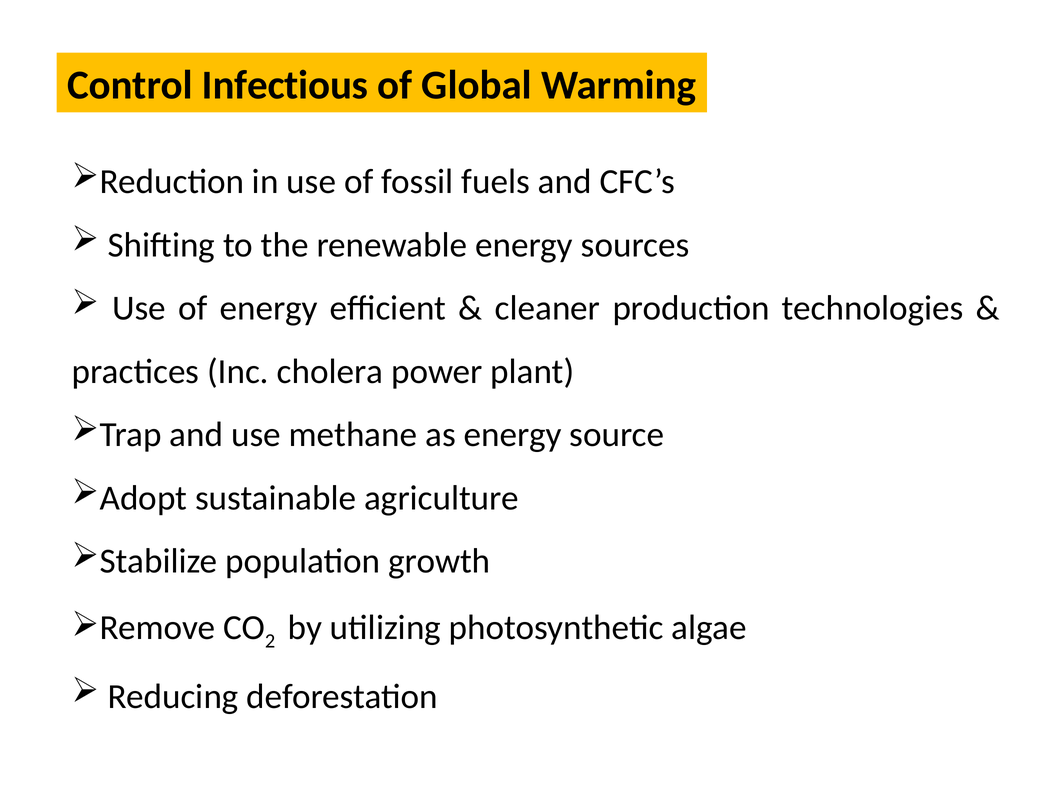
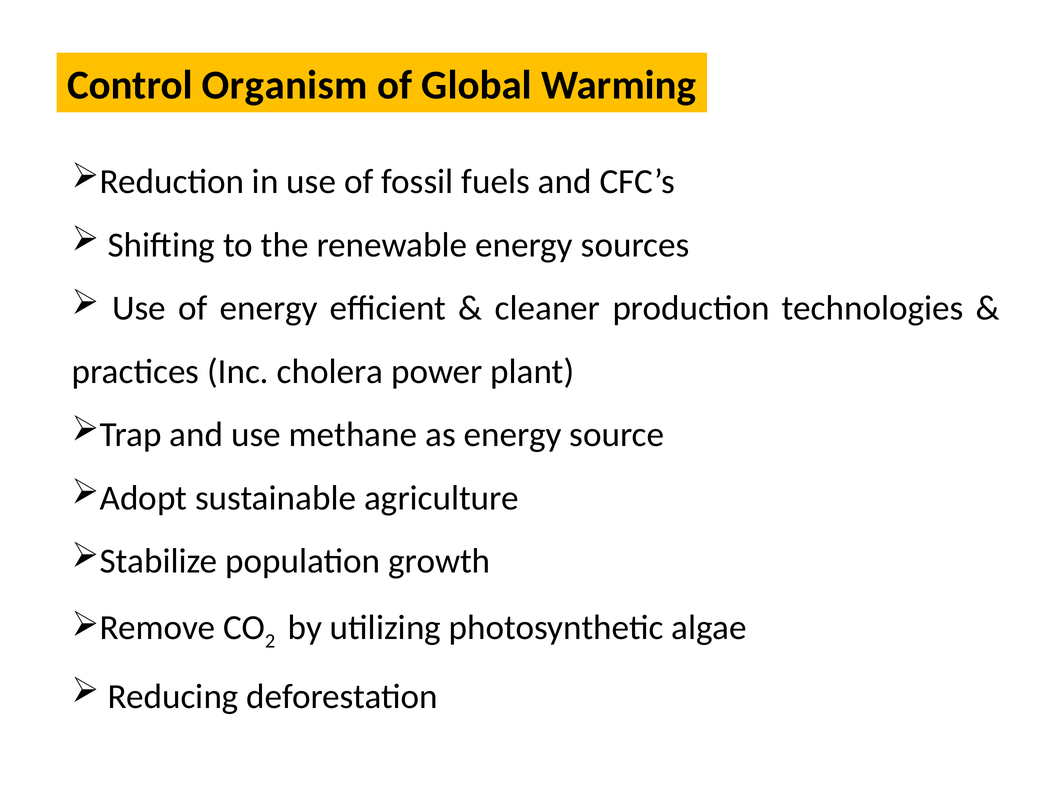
Infectious: Infectious -> Organism
